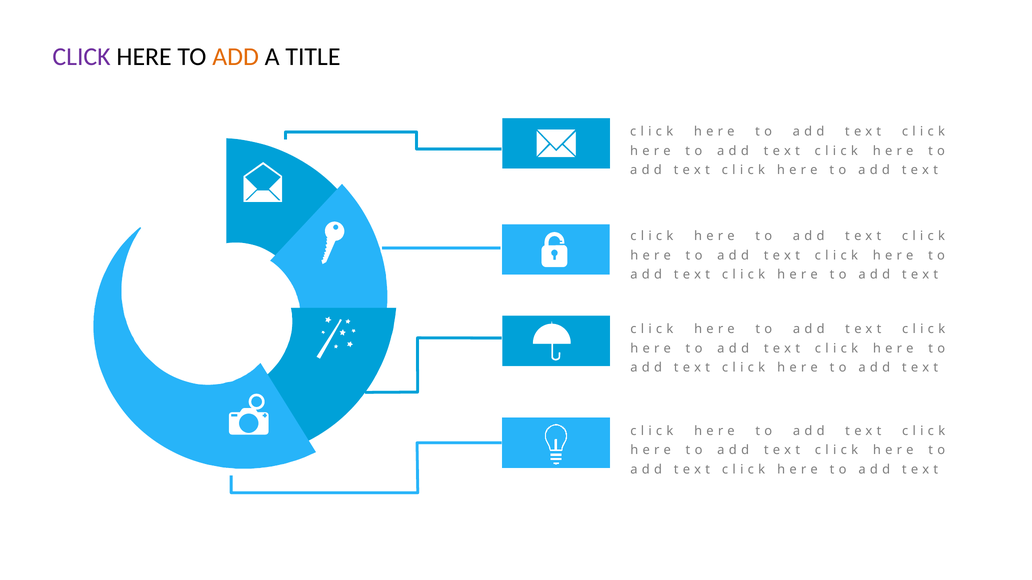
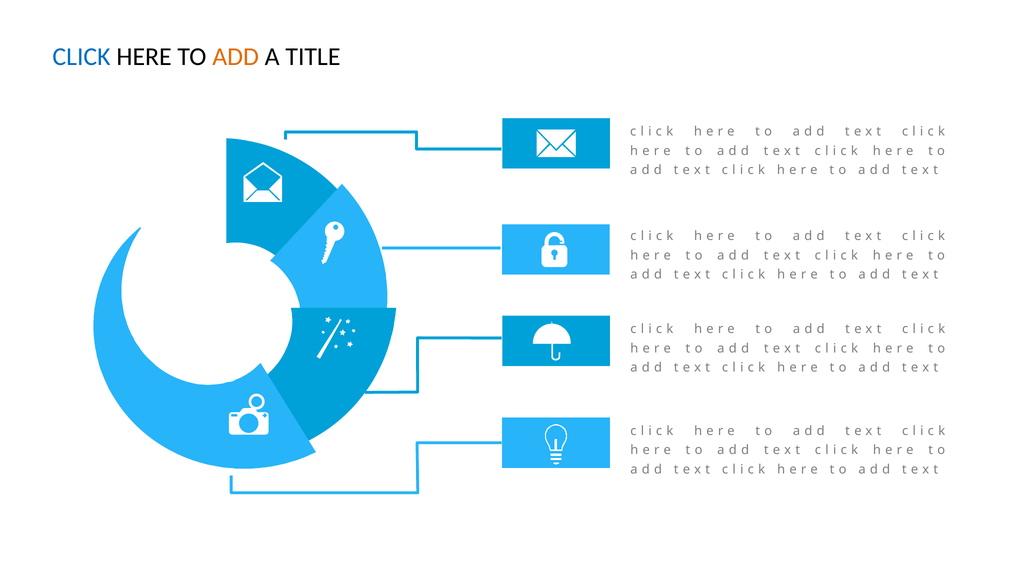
CLICK colour: purple -> blue
